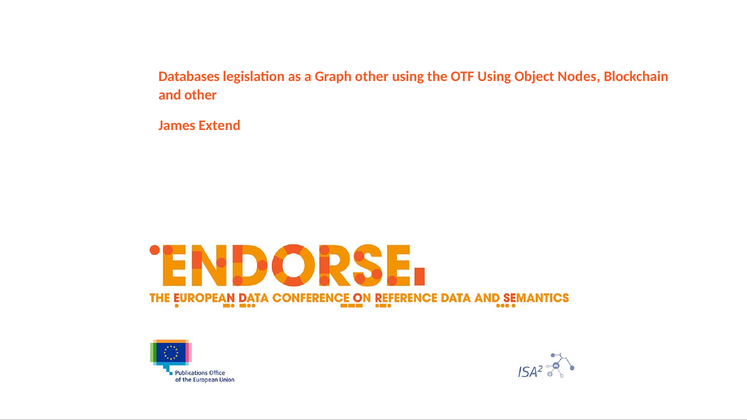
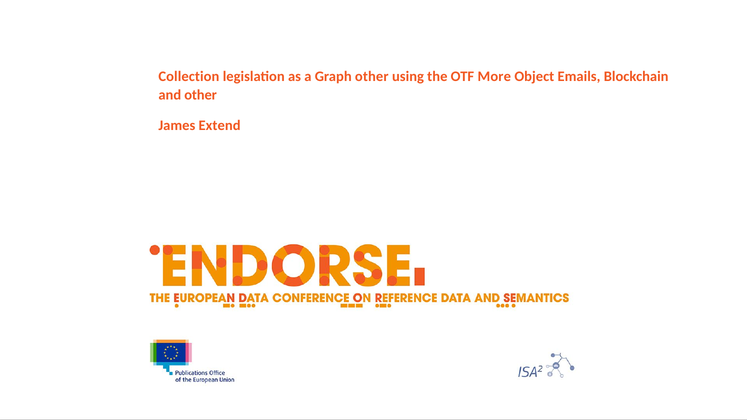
Databases: Databases -> Collection
OTF Using: Using -> More
Nodes: Nodes -> Emails
